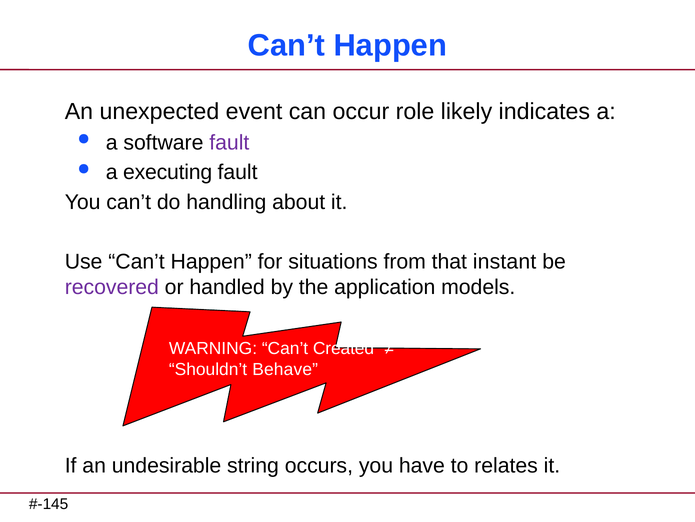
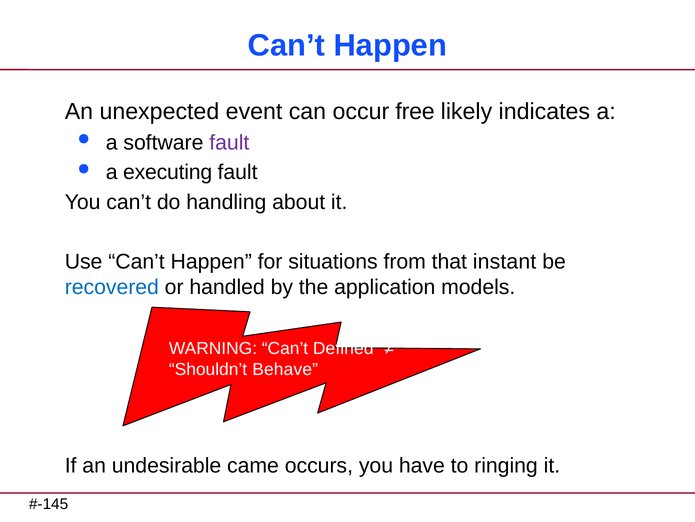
role: role -> free
recovered colour: purple -> blue
Created: Created -> Defined
string: string -> came
relates: relates -> ringing
